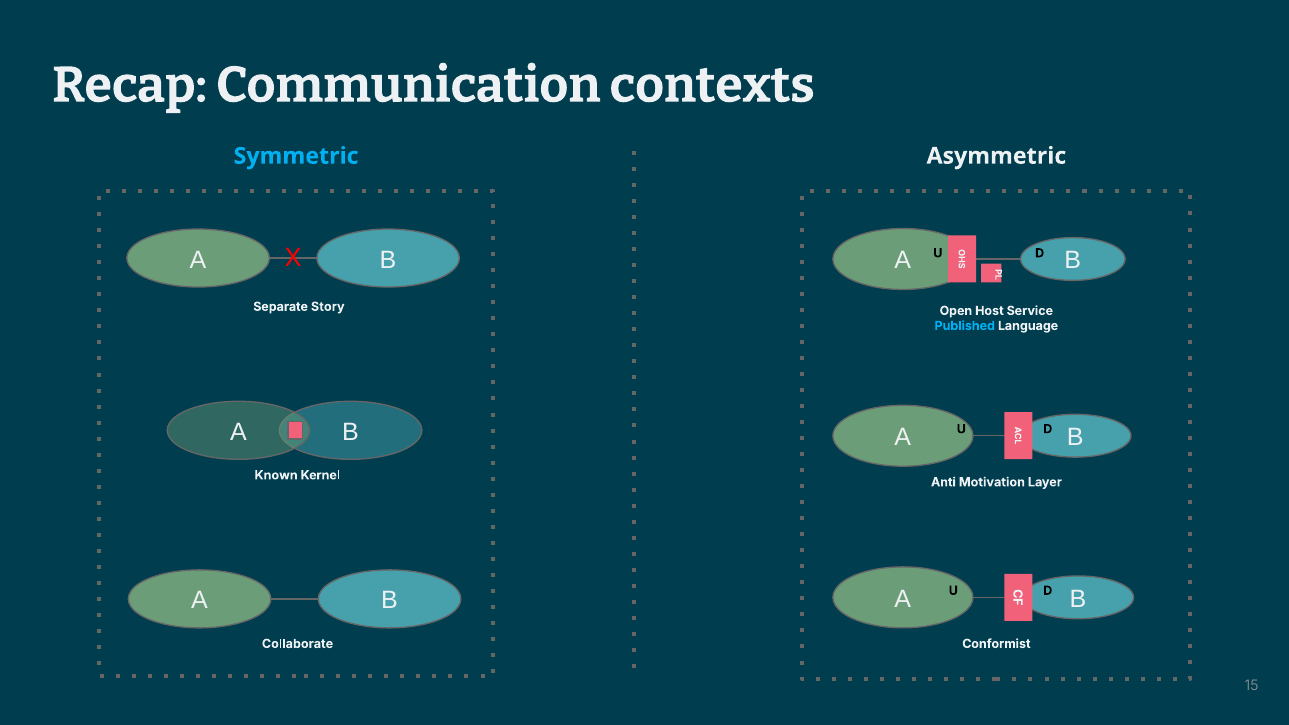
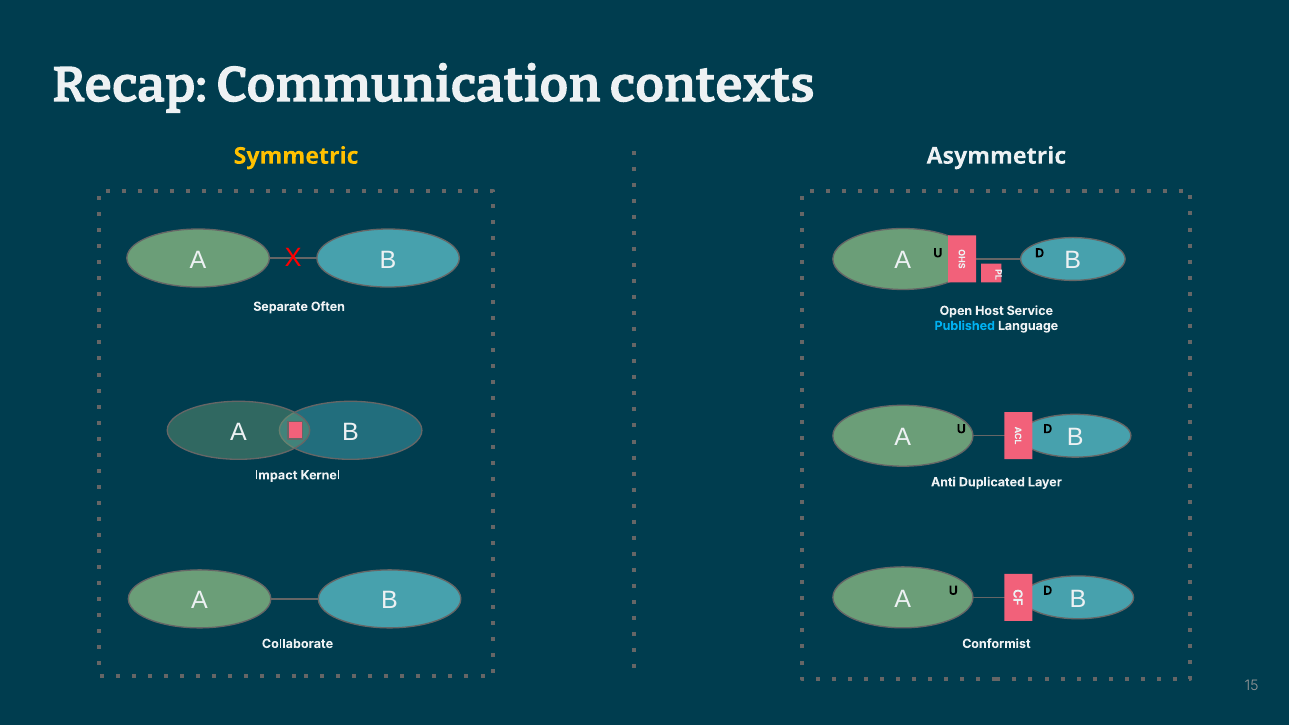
Symmetric colour: light blue -> yellow
Story: Story -> Often
Known: Known -> Impact
Motivation: Motivation -> Duplicated
